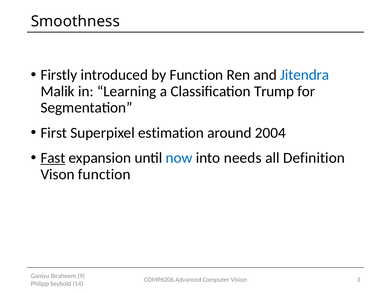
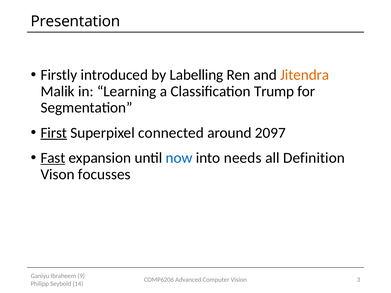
Smoothness: Smoothness -> Presentation
by Function: Function -> Labelling
Jitendra colour: blue -> orange
First underline: none -> present
estimation: estimation -> connected
2004: 2004 -> 2097
Vison function: function -> focusses
